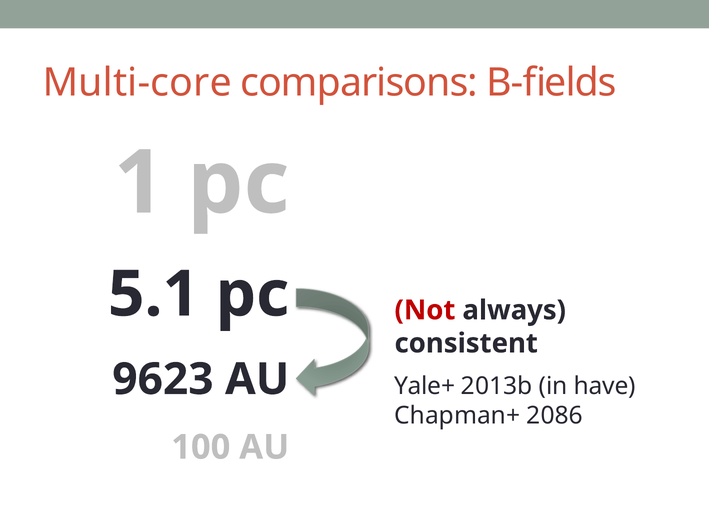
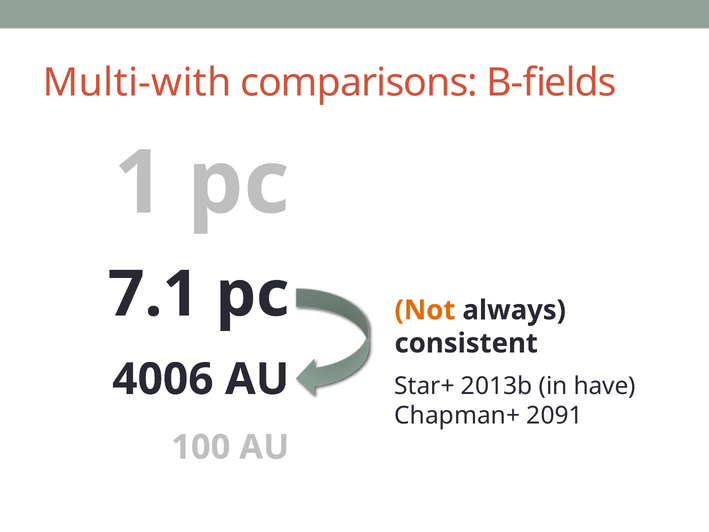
Multi-core: Multi-core -> Multi-with
5.1: 5.1 -> 7.1
Not colour: red -> orange
9623: 9623 -> 4006
Yale+: Yale+ -> Star+
2086: 2086 -> 2091
